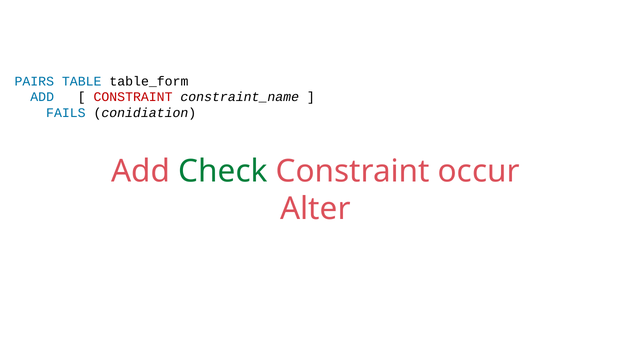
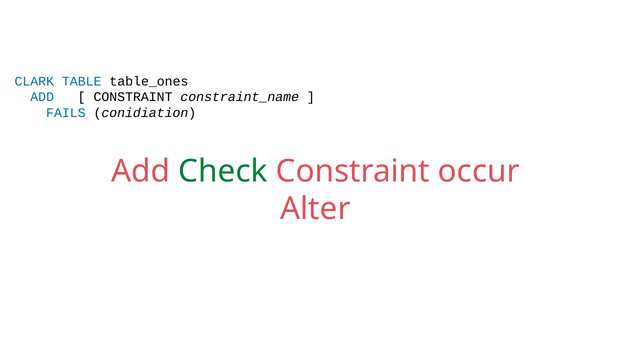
PAIRS: PAIRS -> CLARK
table_form: table_form -> table_ones
CONSTRAINT at (133, 97) colour: red -> black
